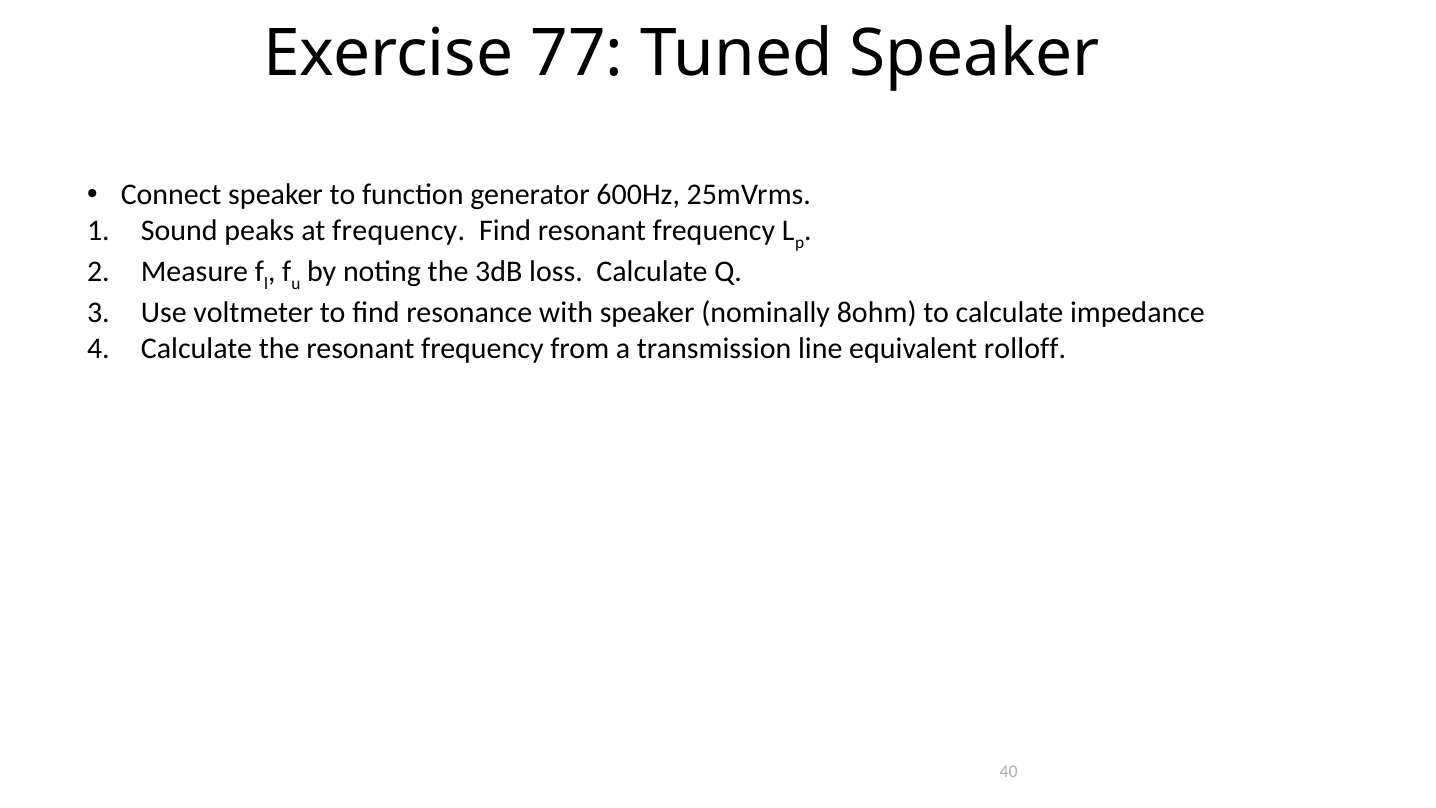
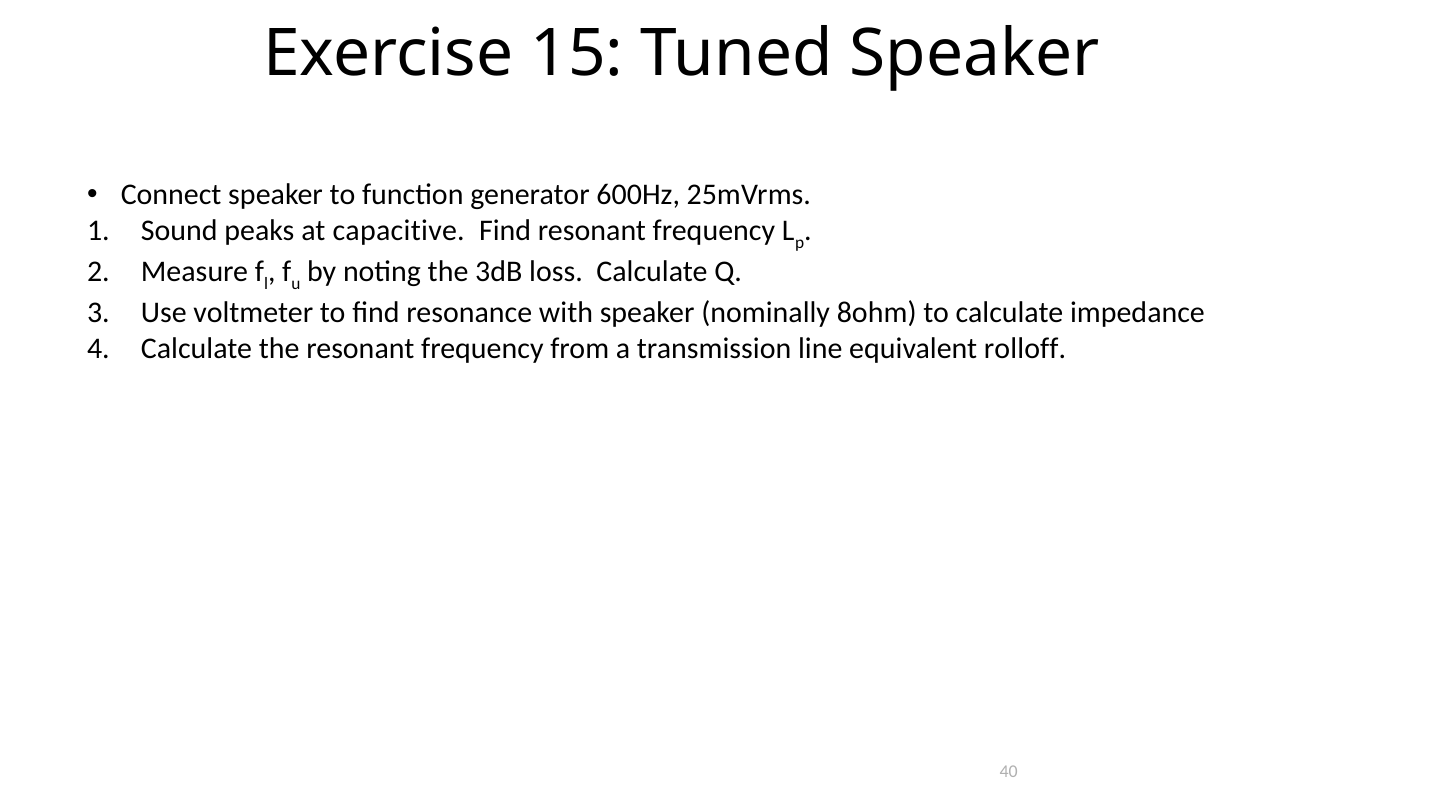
77: 77 -> 15
at frequency: frequency -> capacitive
